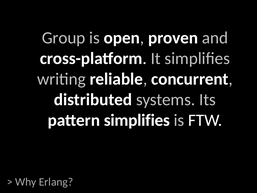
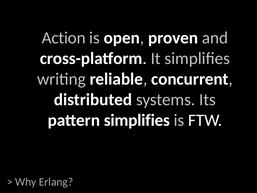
Group: Group -> Action
